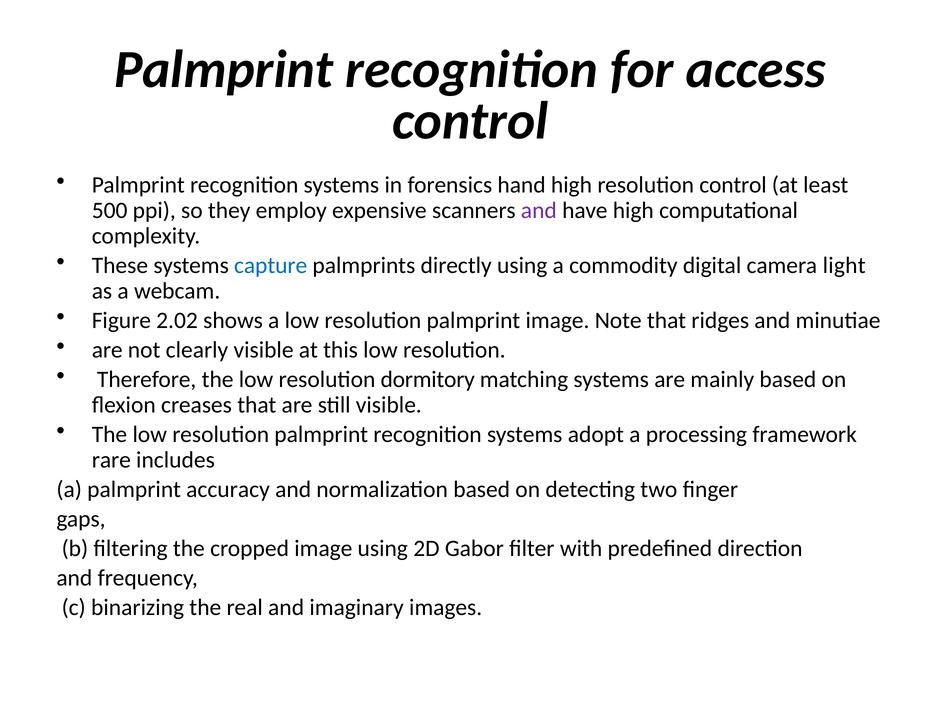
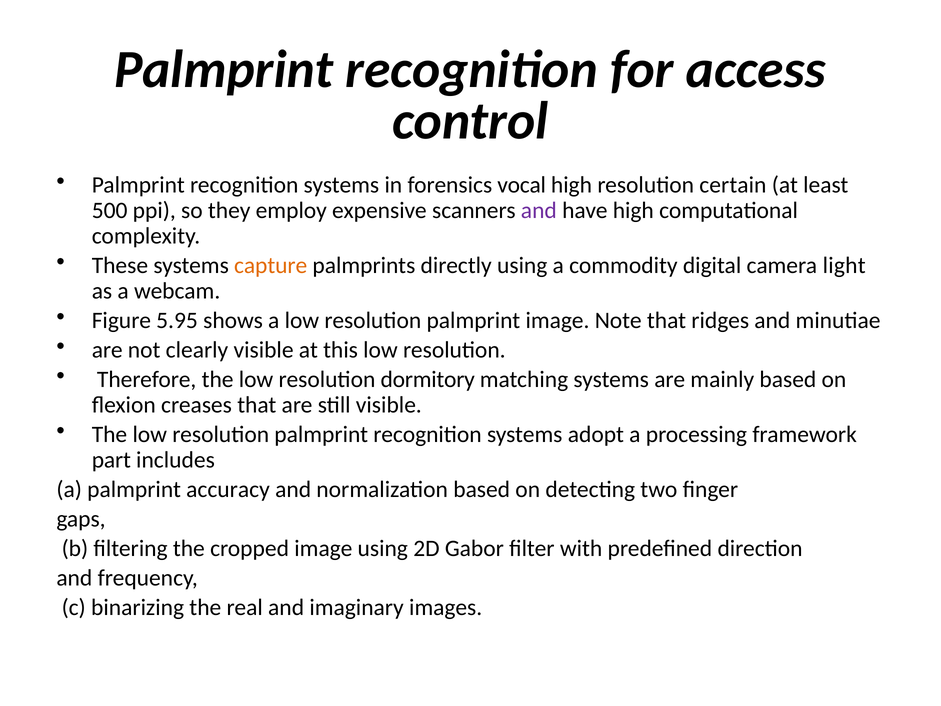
hand: hand -> vocal
resolution control: control -> certain
capture colour: blue -> orange
2.02: 2.02 -> 5.95
rare: rare -> part
